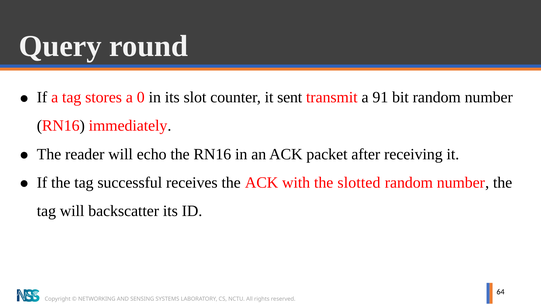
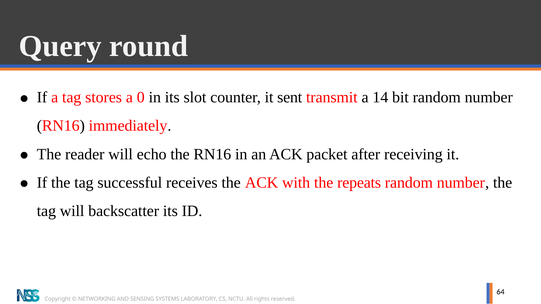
91: 91 -> 14
slotted: slotted -> repeats
